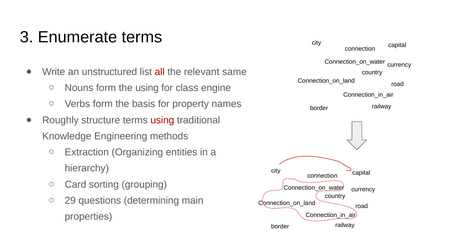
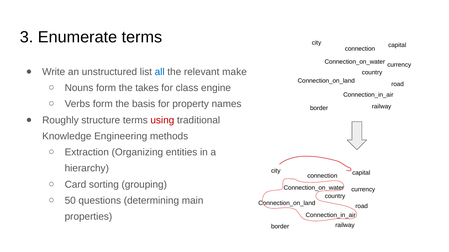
all colour: red -> blue
same: same -> make
the using: using -> takes
29: 29 -> 50
